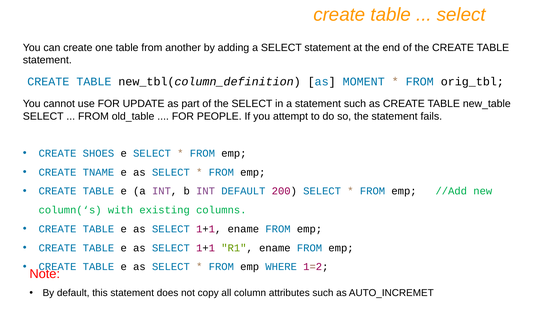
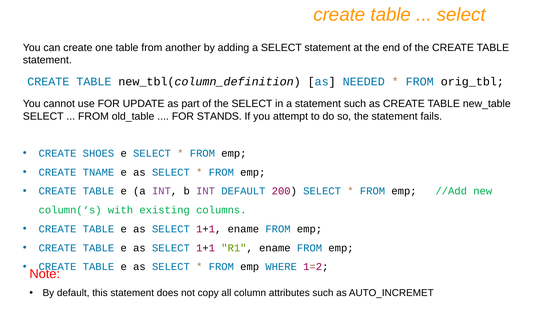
MOMENT: MOMENT -> NEEDED
PEOPLE: PEOPLE -> STANDS
